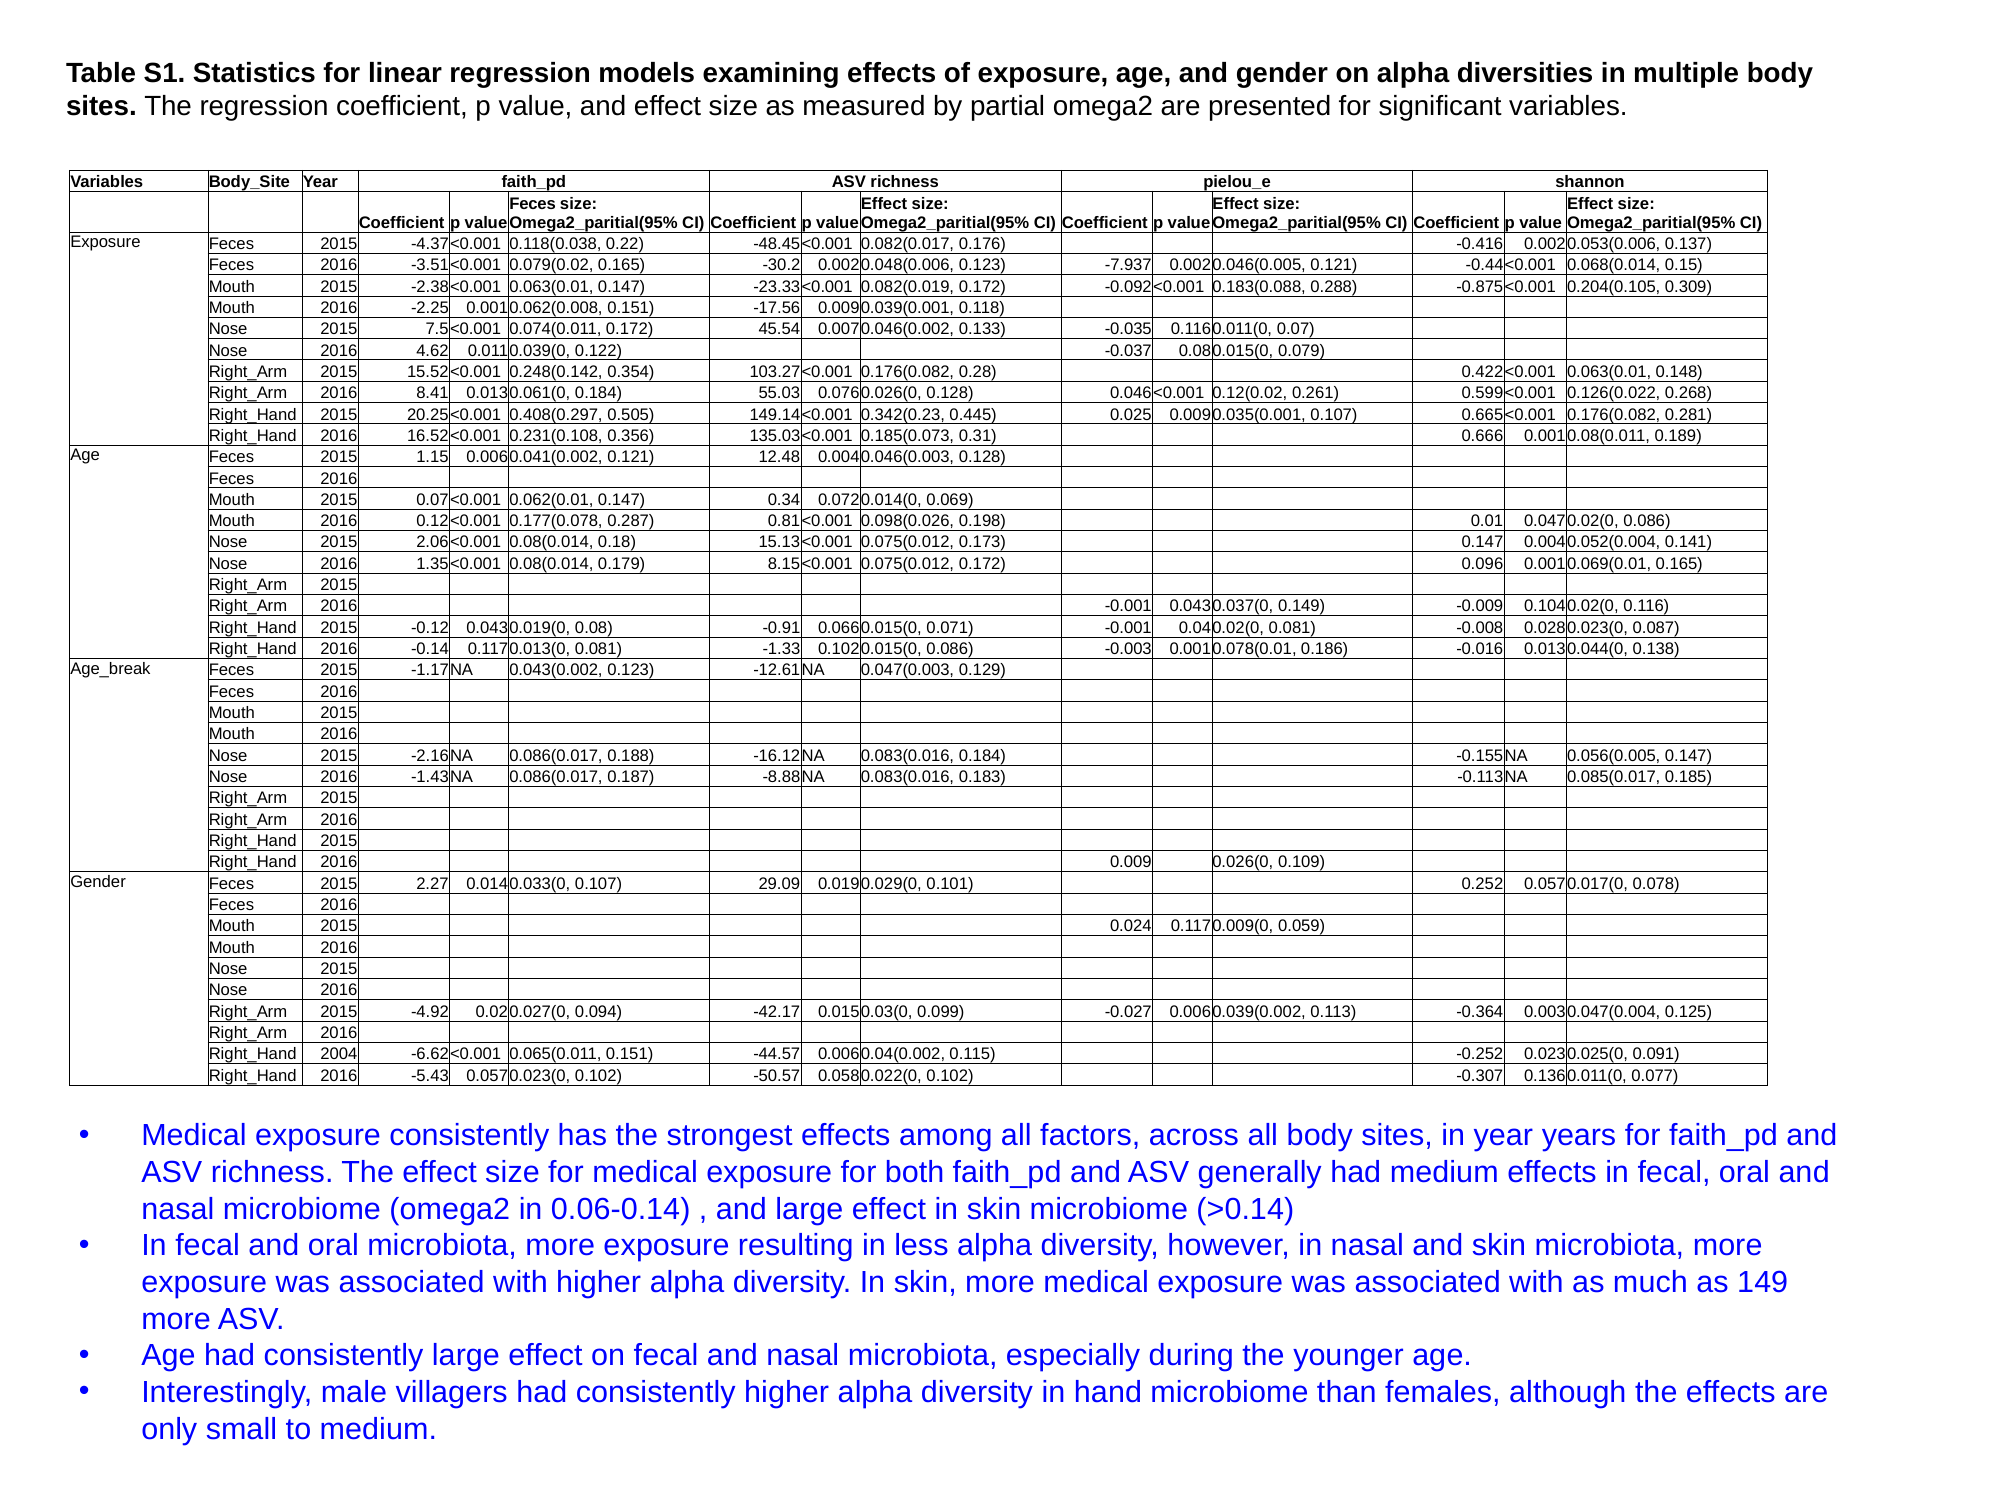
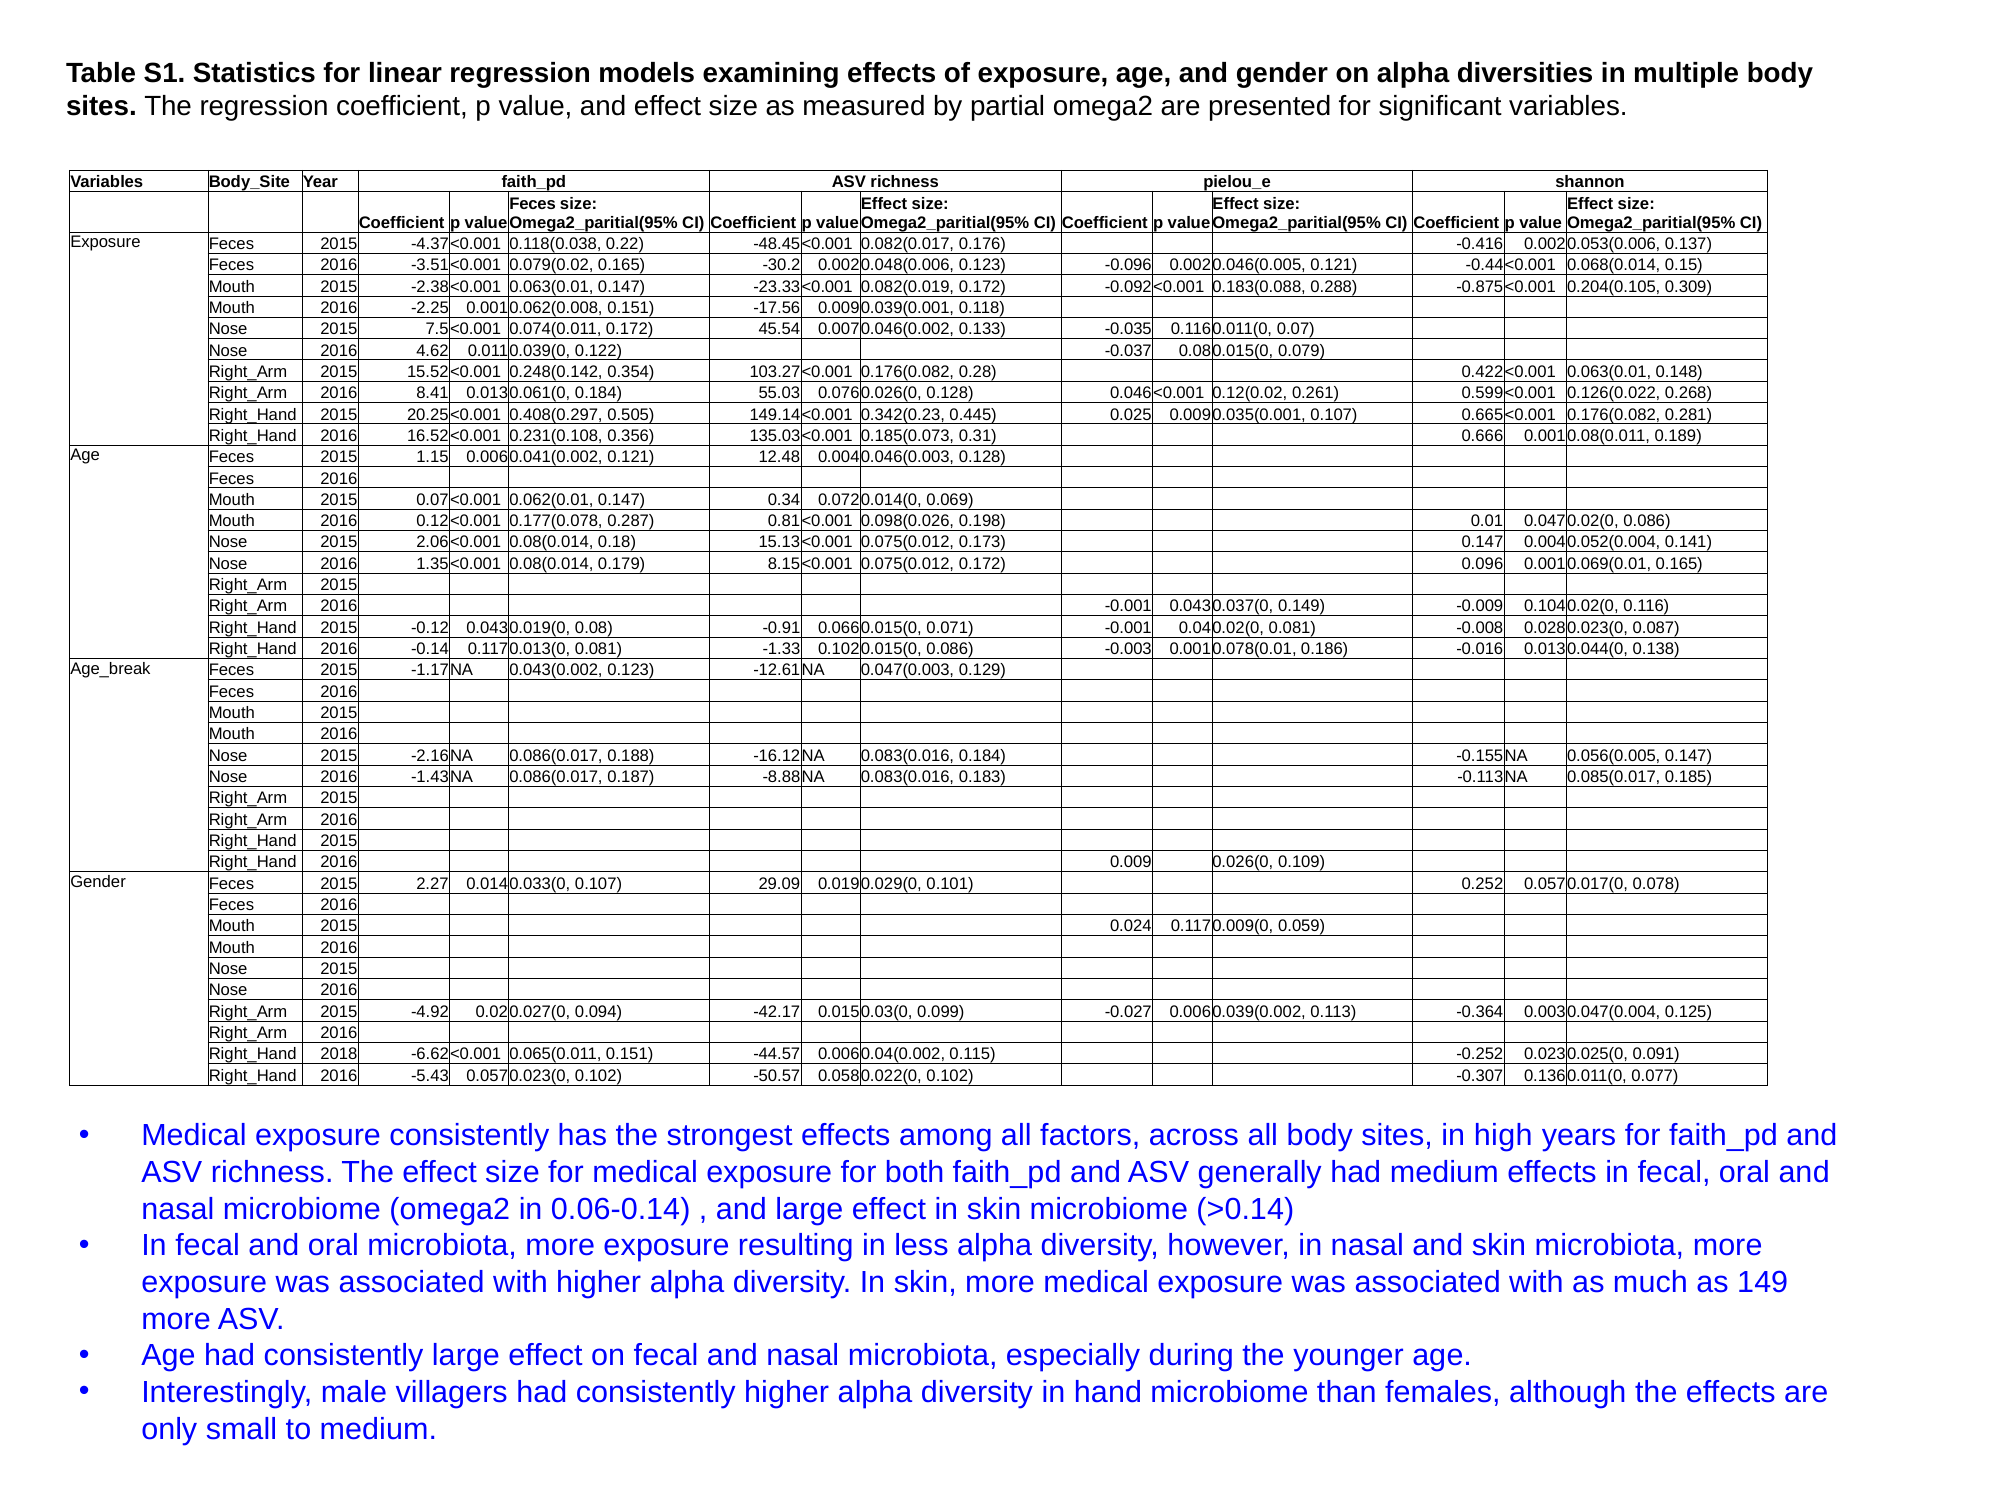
-7.937: -7.937 -> -0.096
2004: 2004 -> 2018
in year: year -> high
